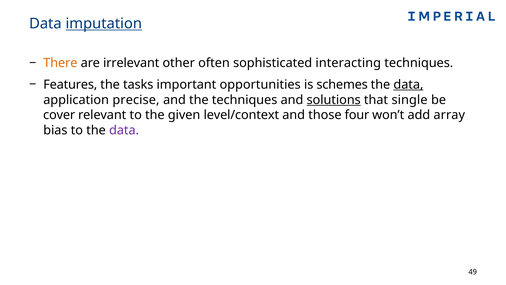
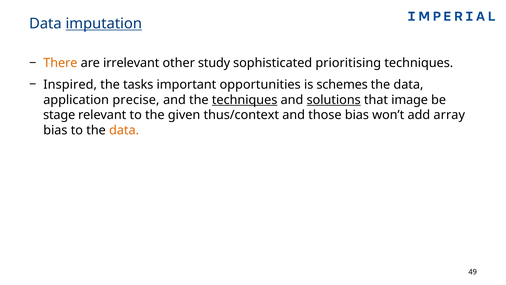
often: often -> study
interacting: interacting -> prioritising
Features: Features -> Inspired
data at (408, 85) underline: present -> none
techniques at (245, 100) underline: none -> present
single: single -> image
cover: cover -> stage
level/context: level/context -> thus/context
those four: four -> bias
data at (124, 130) colour: purple -> orange
